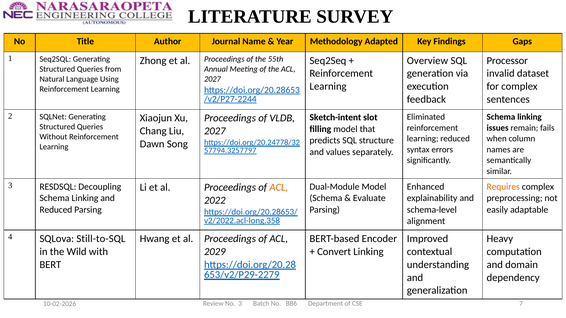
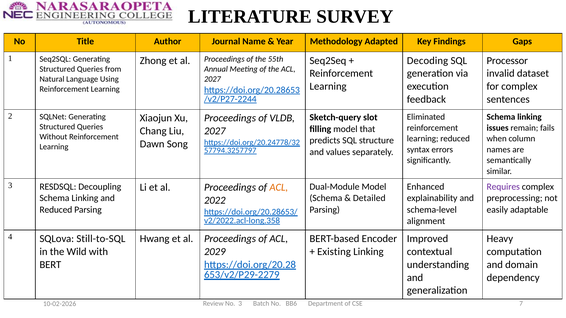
Overview: Overview -> Decoding
Sketch-intent: Sketch-intent -> Sketch-query
Requires colour: orange -> purple
Evaluate: Evaluate -> Detailed
Convert: Convert -> Existing
